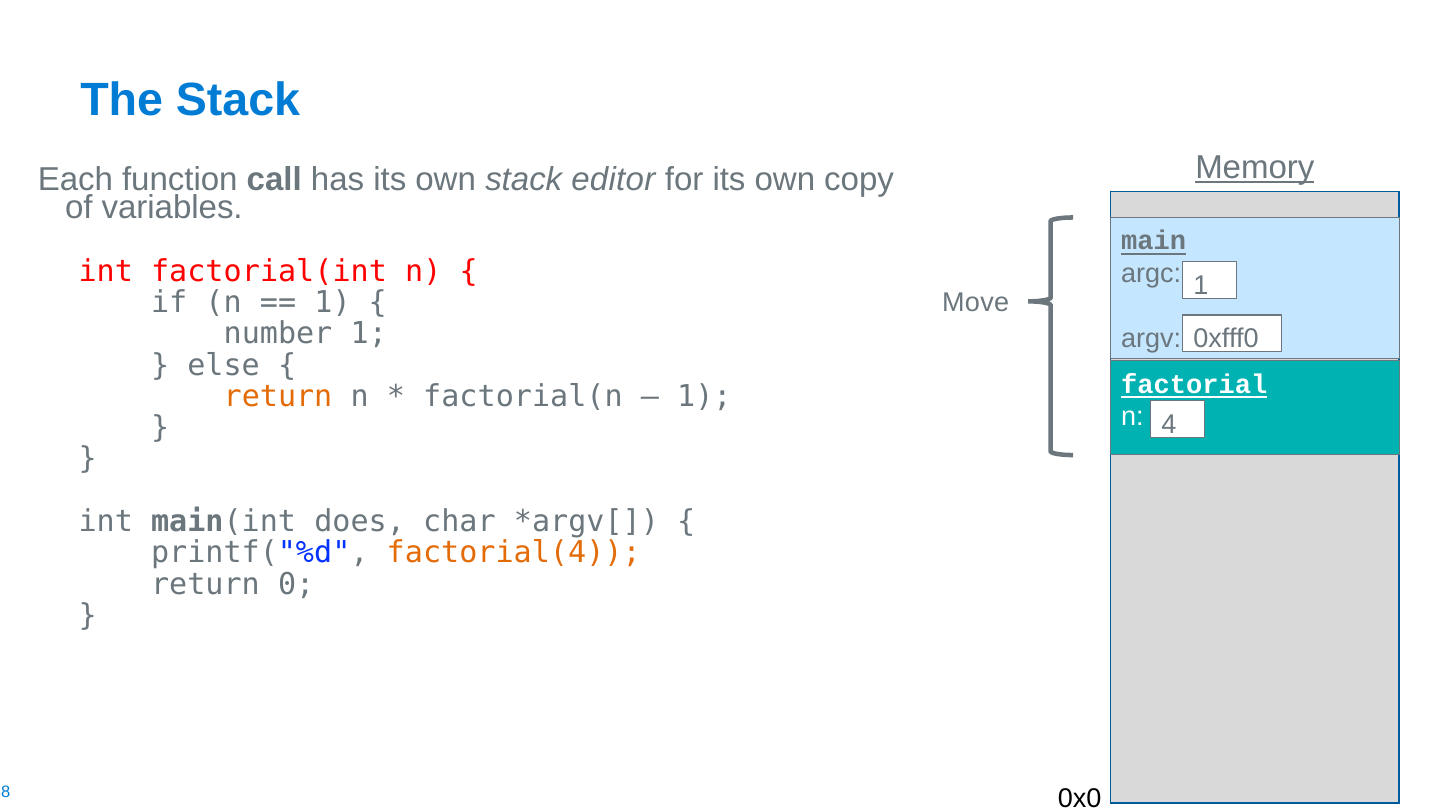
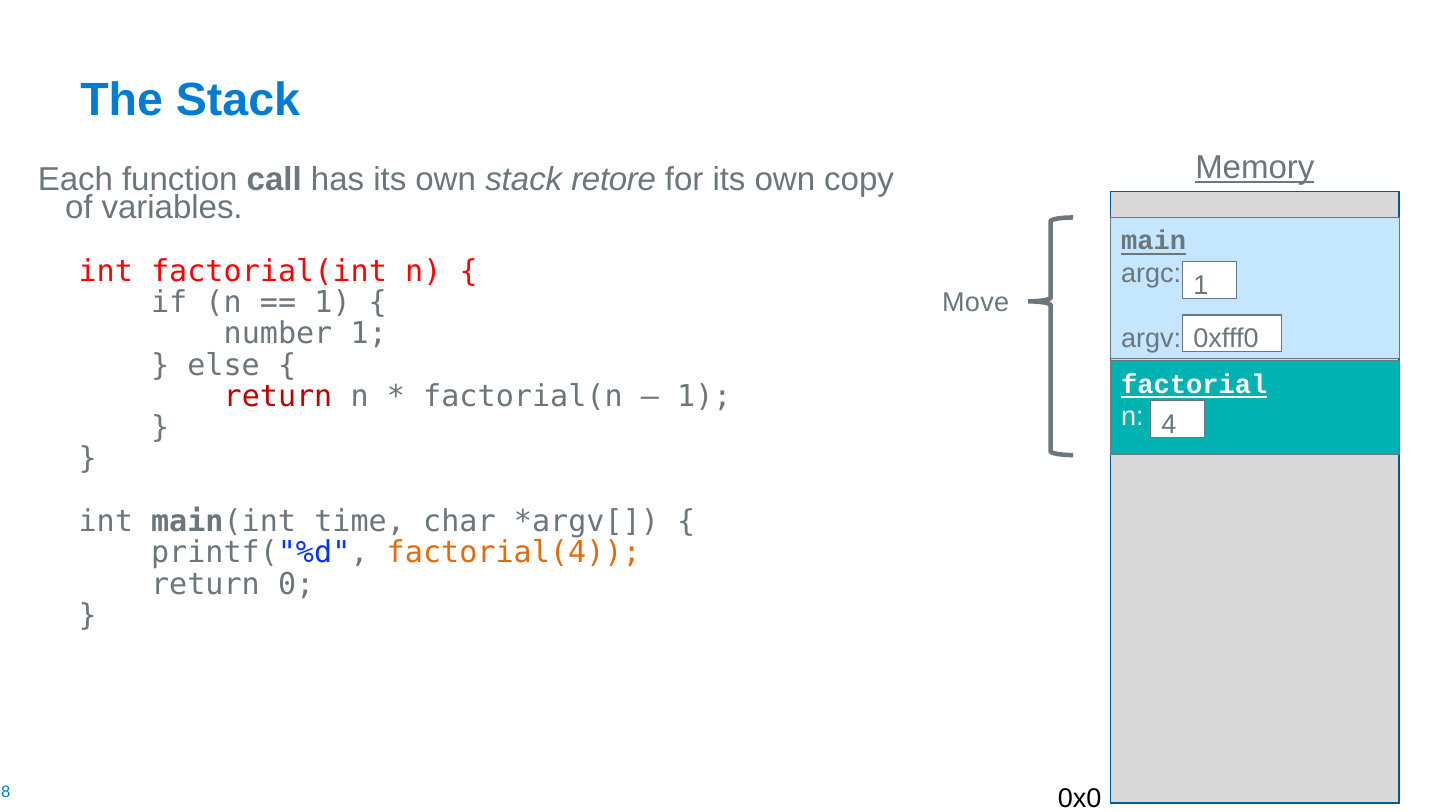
editor: editor -> retore
return at (278, 396) colour: orange -> red
does: does -> time
